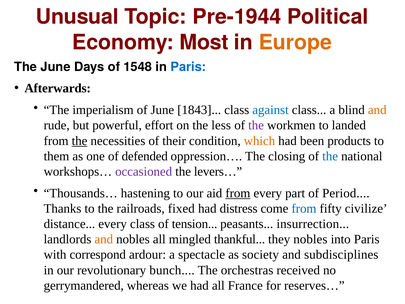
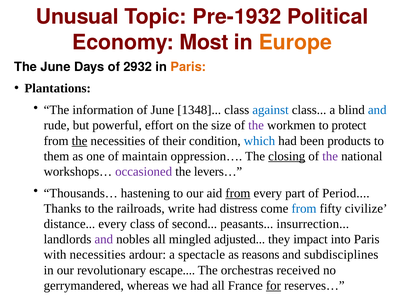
Pre-1944: Pre-1944 -> Pre-1932
1548: 1548 -> 2932
Paris at (188, 67) colour: blue -> orange
Afterwards: Afterwards -> Plantations
imperialism: imperialism -> information
1843: 1843 -> 1348
and at (377, 110) colour: orange -> blue
less: less -> size
landed: landed -> protect
which colour: orange -> blue
defended: defended -> maintain
closing underline: none -> present
the at (330, 156) colour: blue -> purple
fixed: fixed -> write
tension: tension -> second
and at (104, 239) colour: orange -> purple
thankful: thankful -> adjusted
they nobles: nobles -> impact
with correspond: correspond -> necessities
society: society -> reasons
bunch: bunch -> escape
for underline: none -> present
